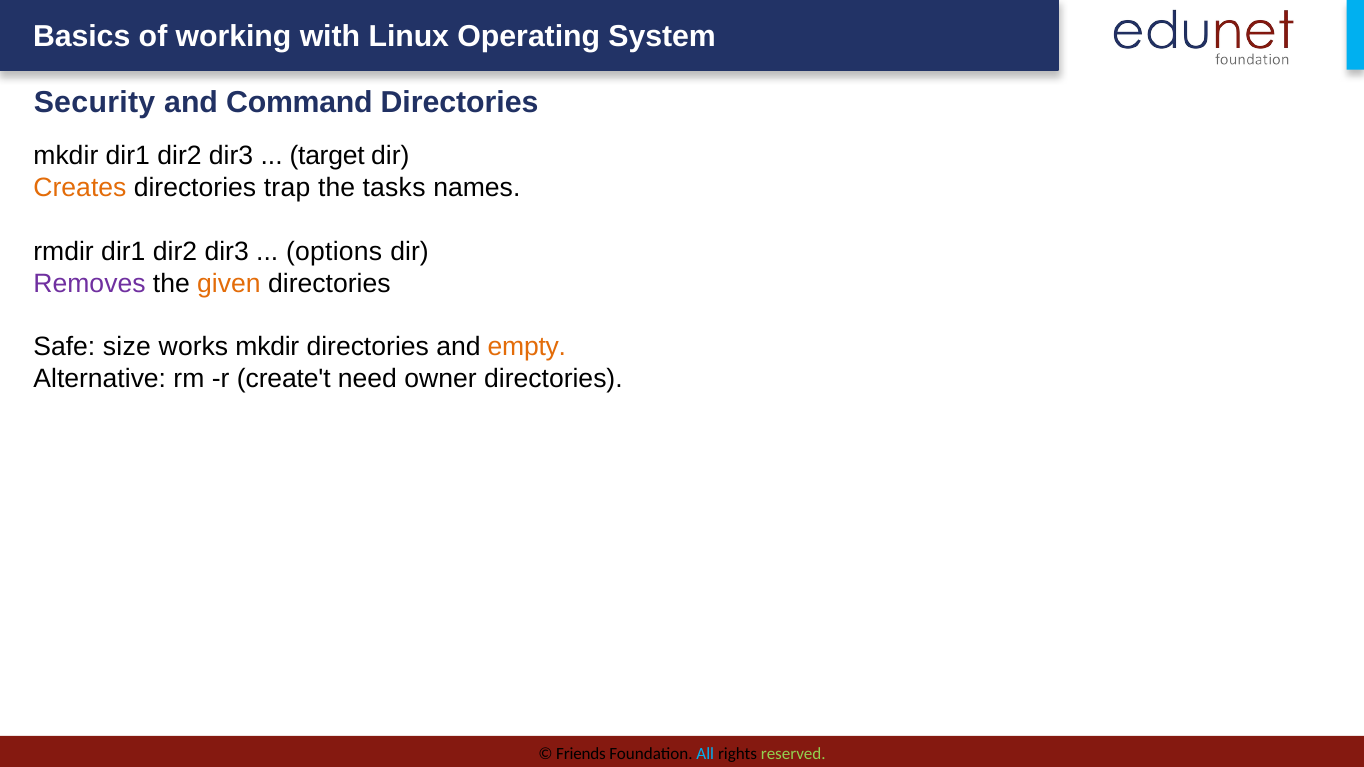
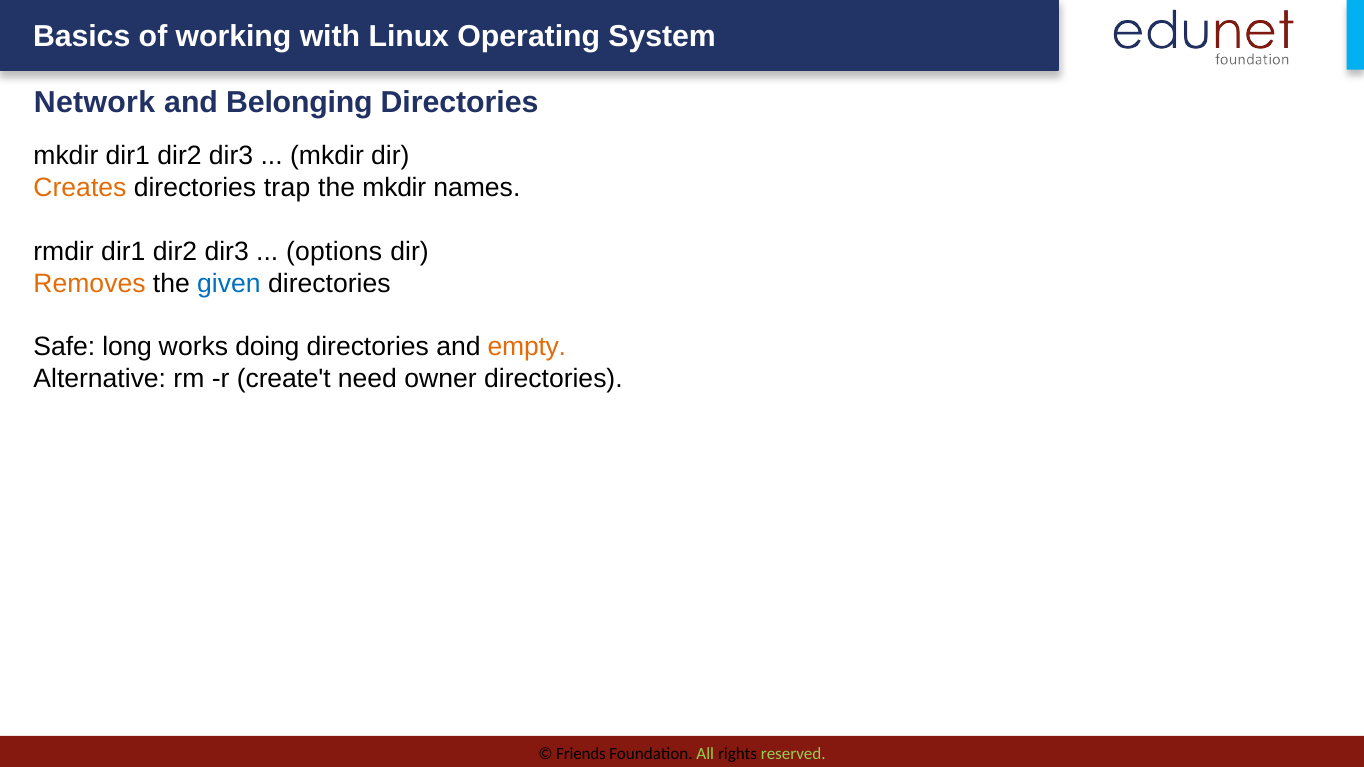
Security: Security -> Network
Command: Command -> Belonging
target at (327, 156): target -> mkdir
the tasks: tasks -> mkdir
Removes colour: purple -> orange
given colour: orange -> blue
size: size -> long
works mkdir: mkdir -> doing
All colour: light blue -> light green
